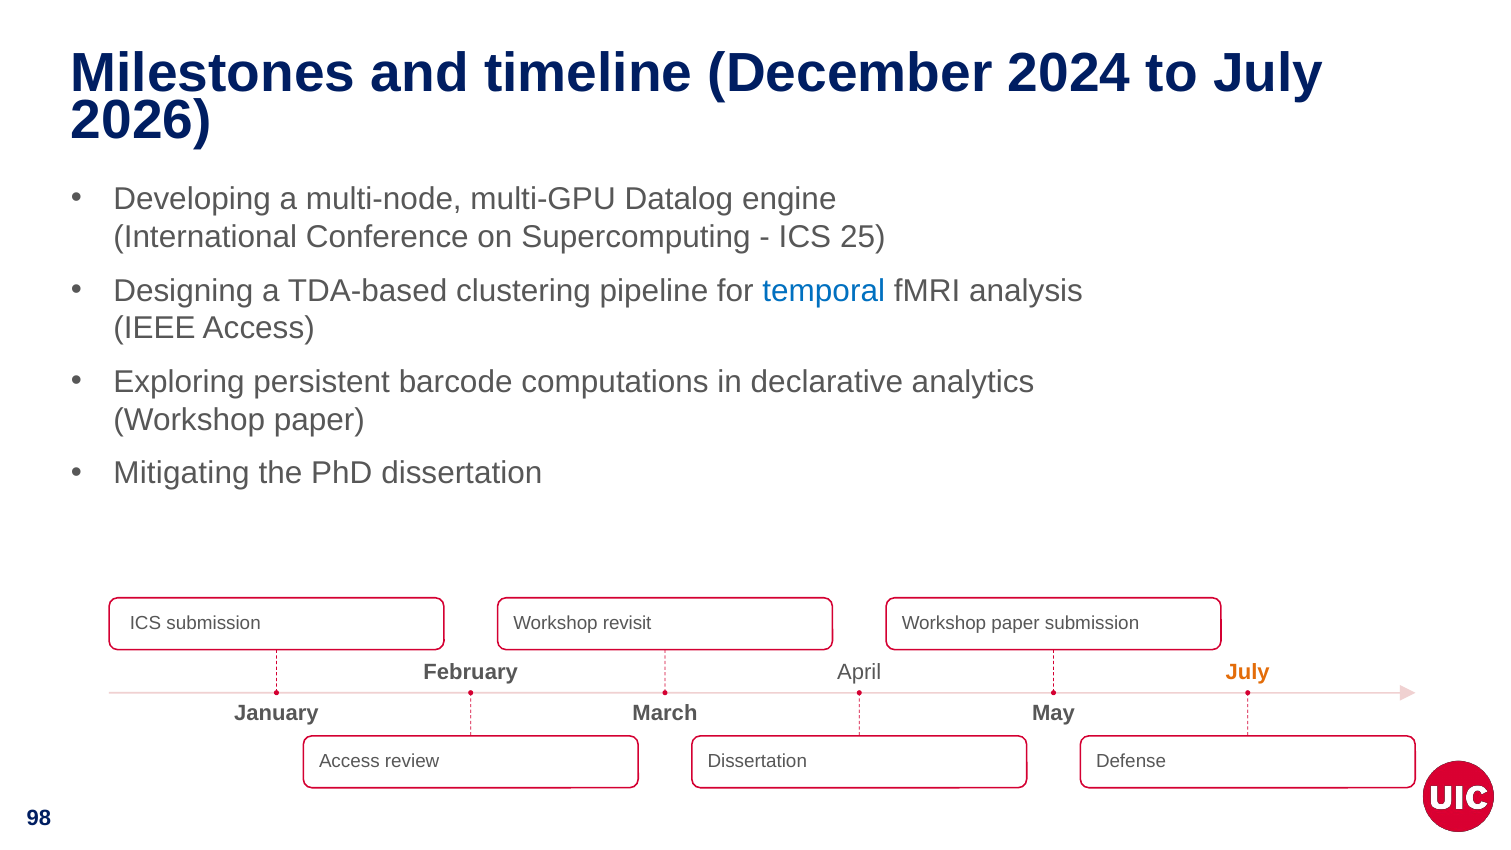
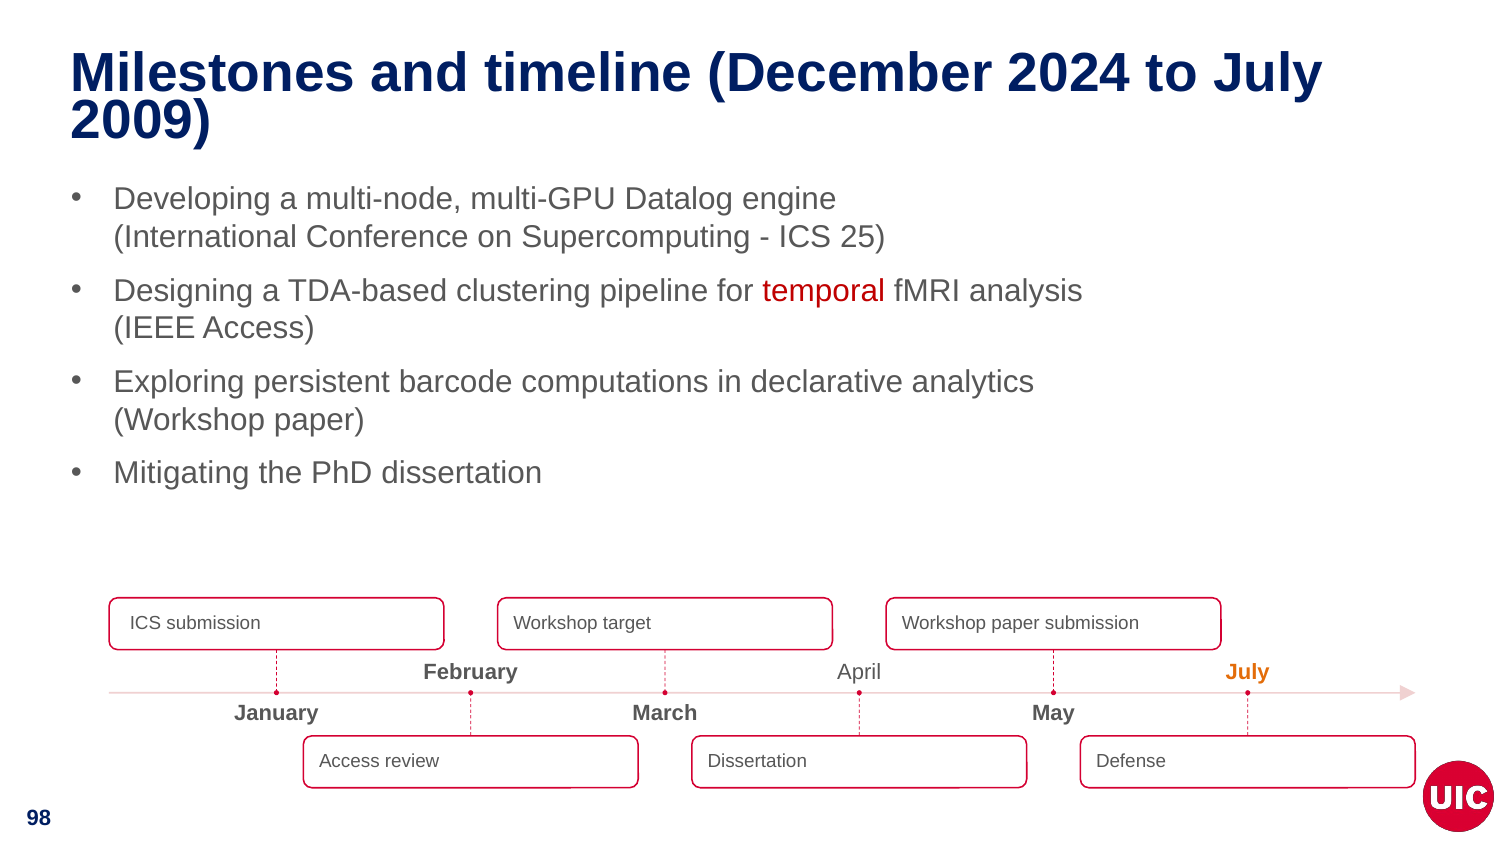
2026: 2026 -> 2009
temporal colour: blue -> red
revisit: revisit -> target
